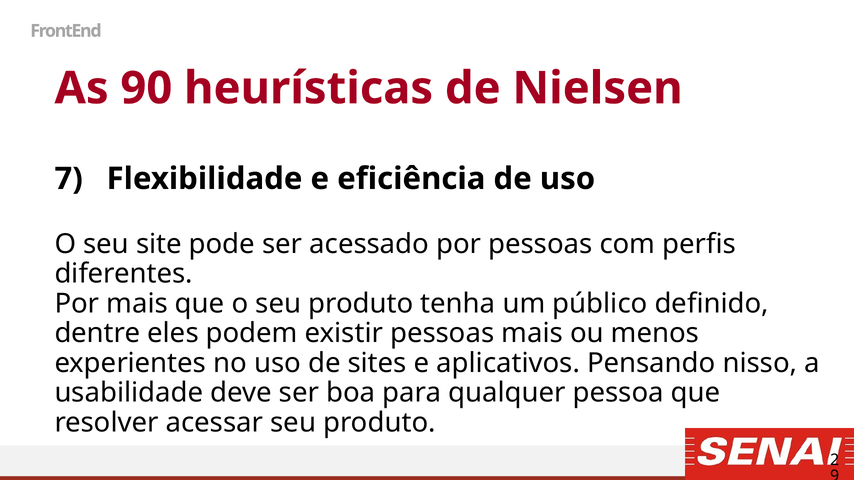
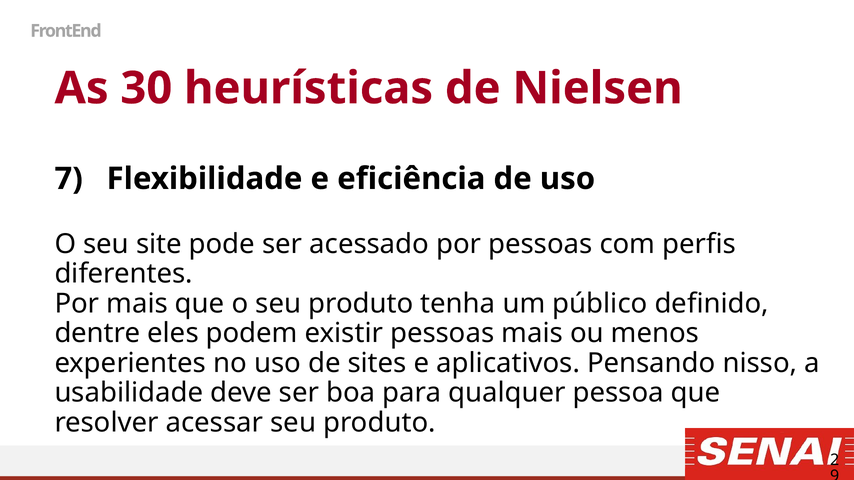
90: 90 -> 30
